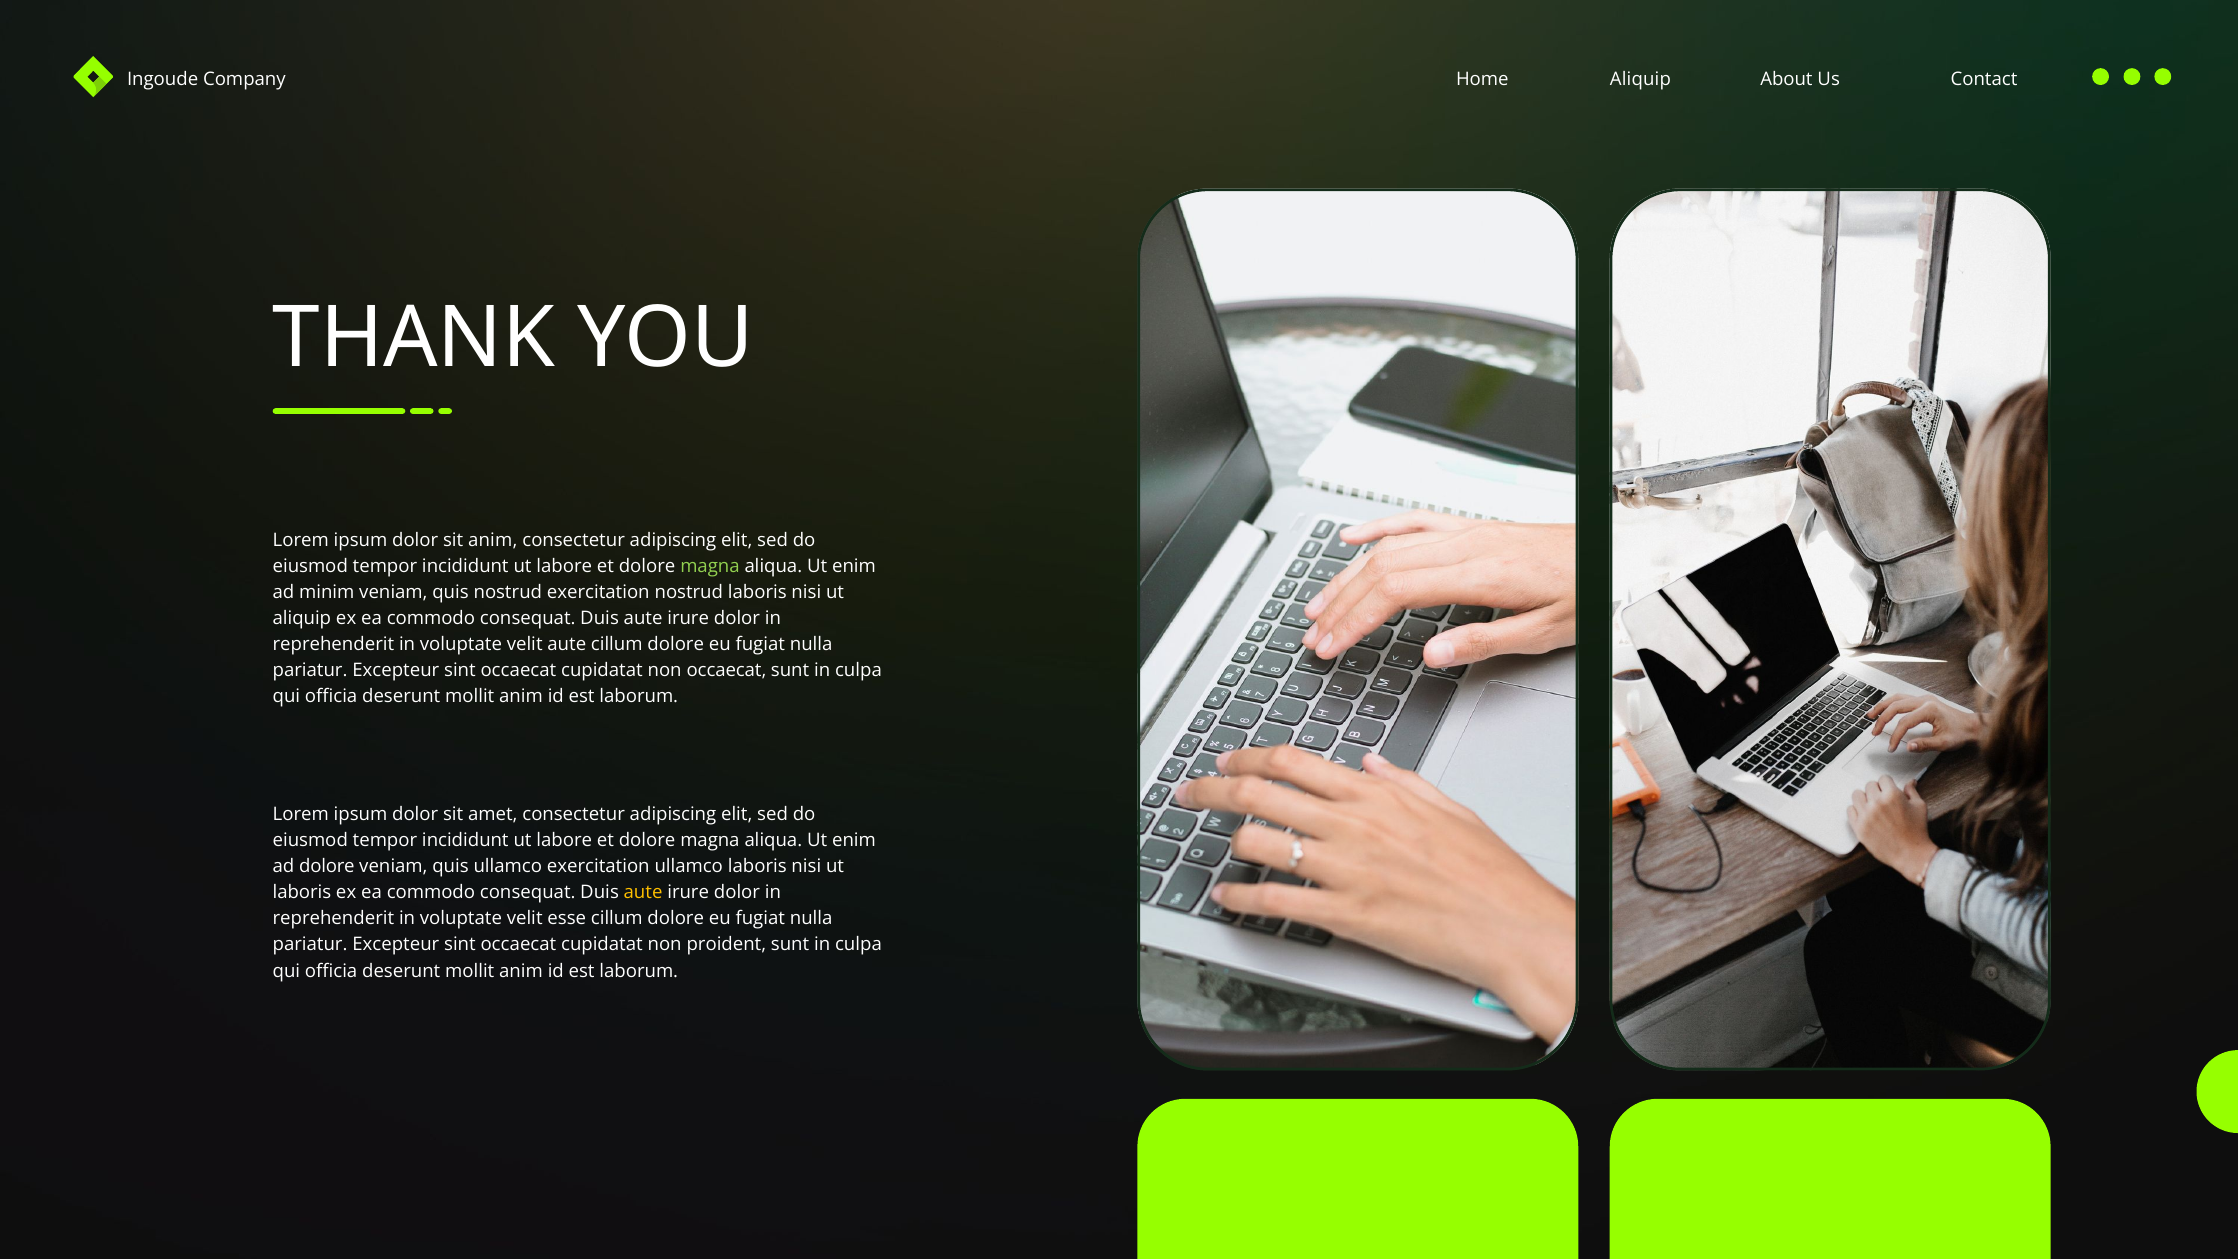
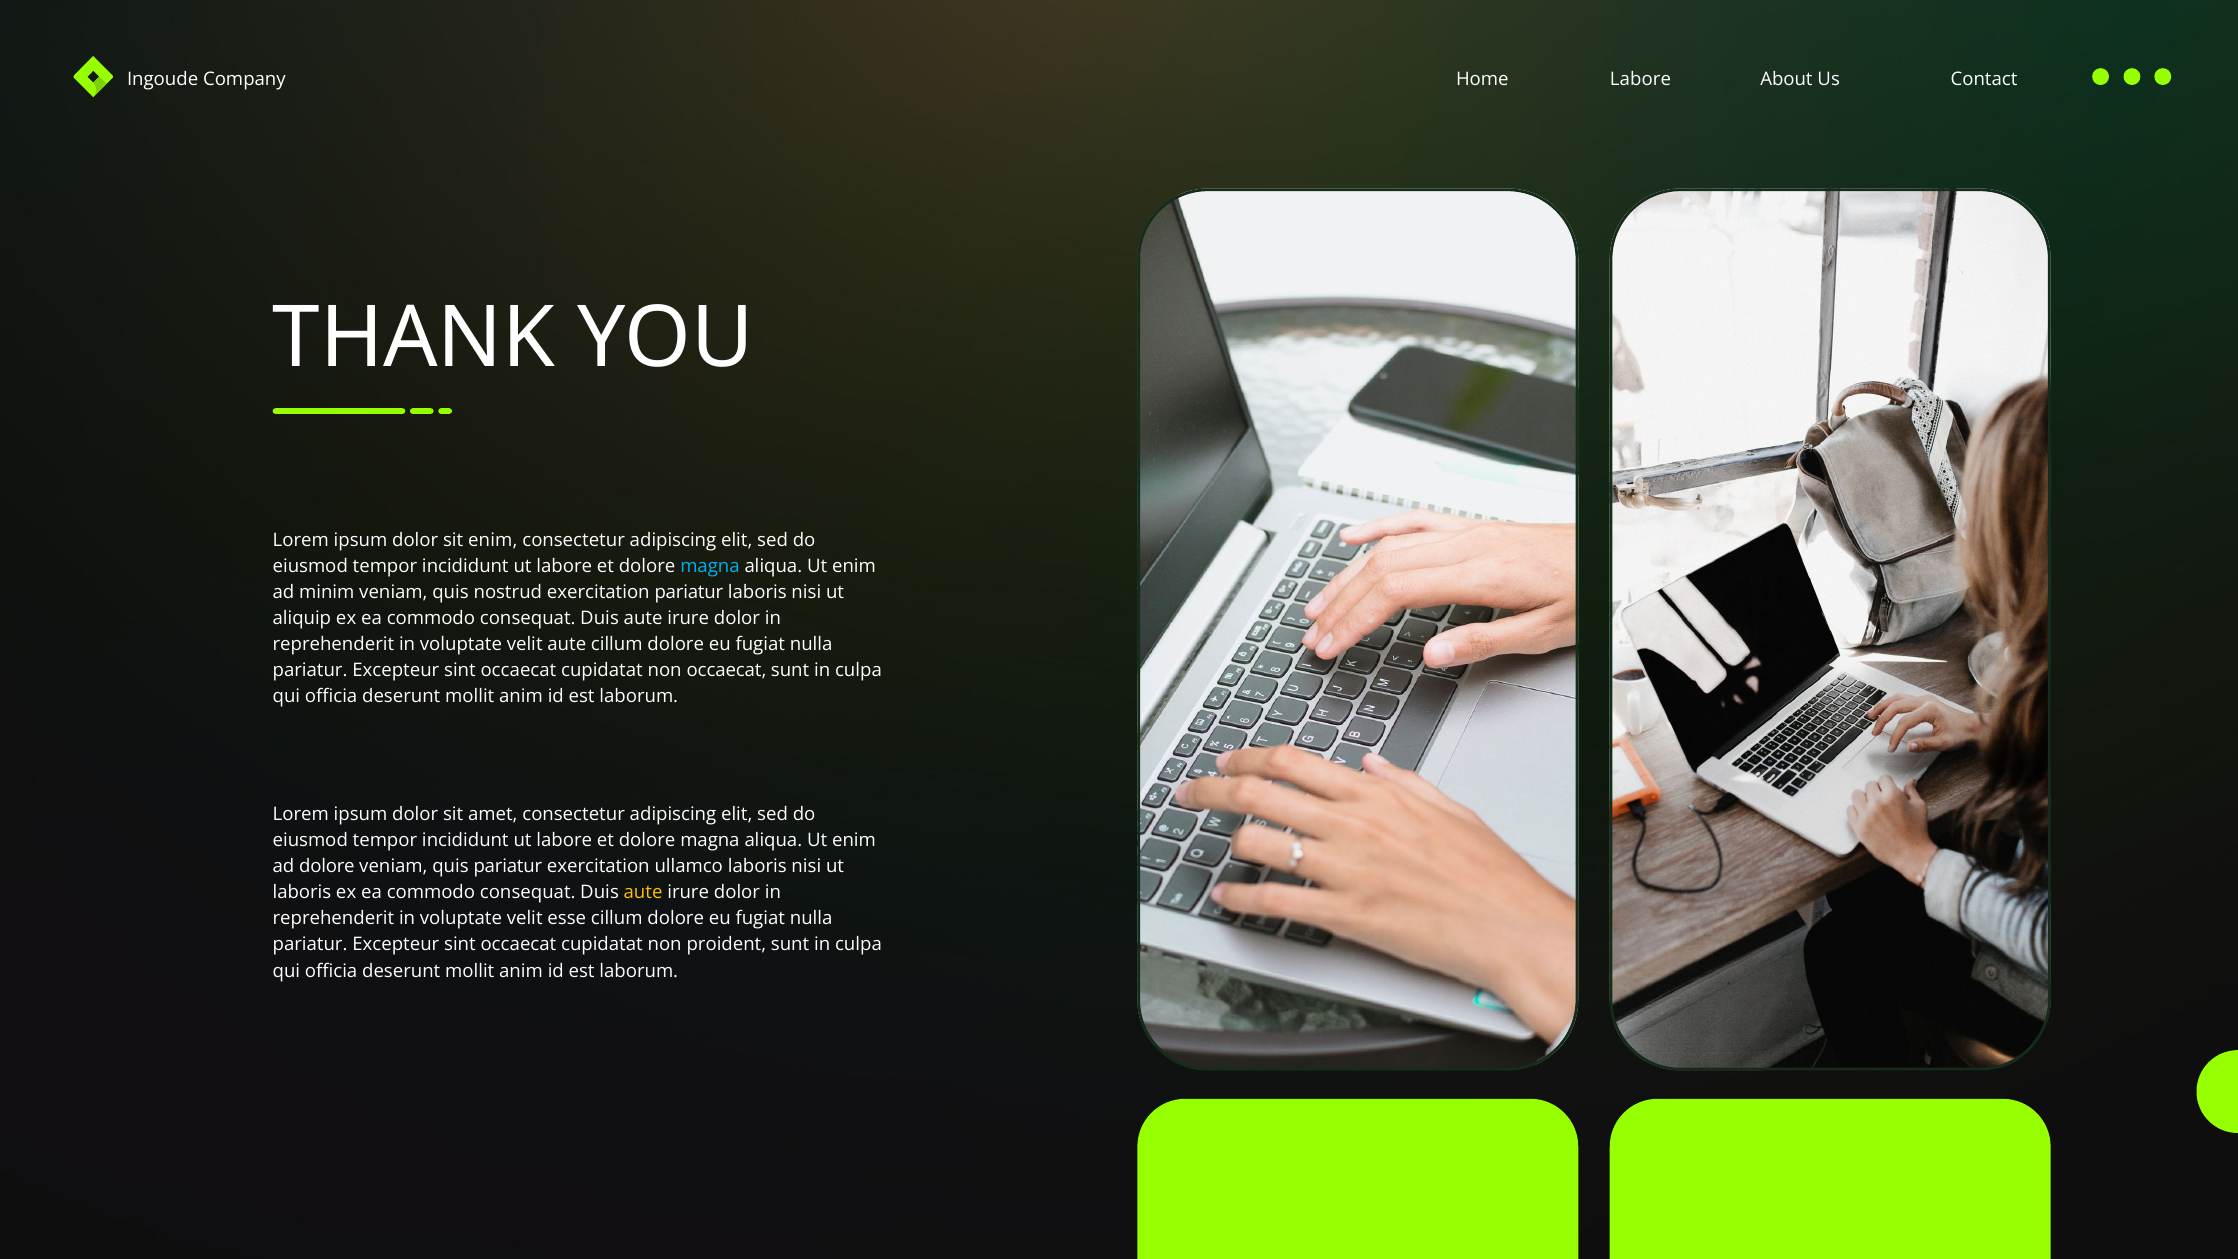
Aliquip at (1640, 80): Aliquip -> Labore
sit anim: anim -> enim
magna at (710, 566) colour: light green -> light blue
exercitation nostrud: nostrud -> pariatur
quis ullamco: ullamco -> pariatur
